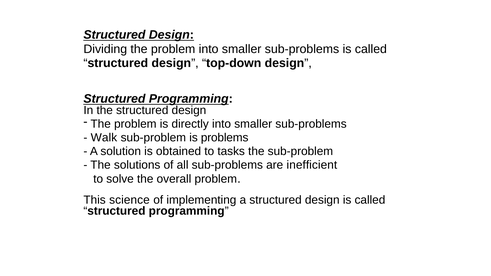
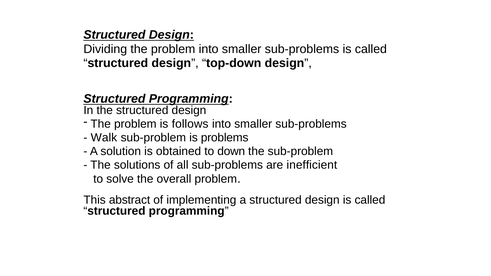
directly: directly -> follows
tasks: tasks -> down
science: science -> abstract
